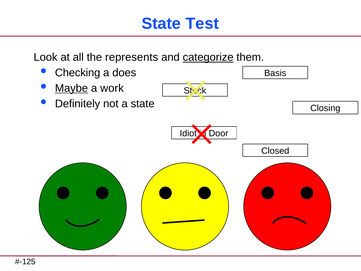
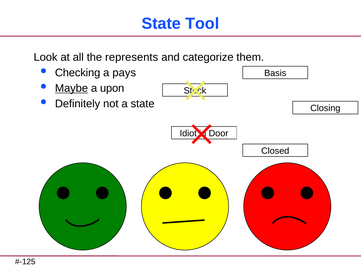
Test: Test -> Tool
categorize underline: present -> none
does: does -> pays
work: work -> upon
